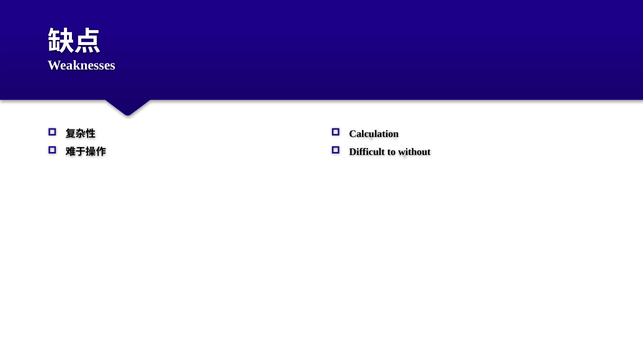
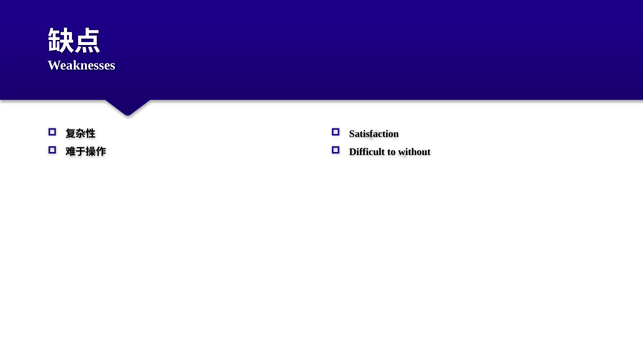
Calculation: Calculation -> Satisfaction
